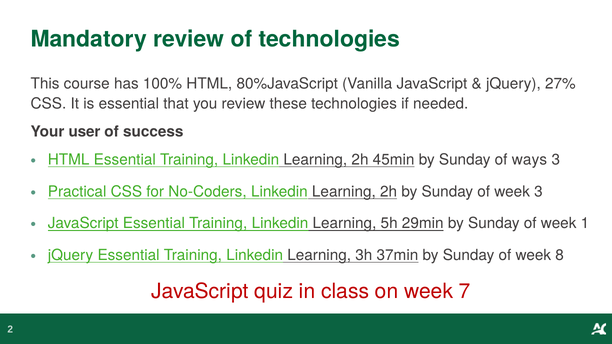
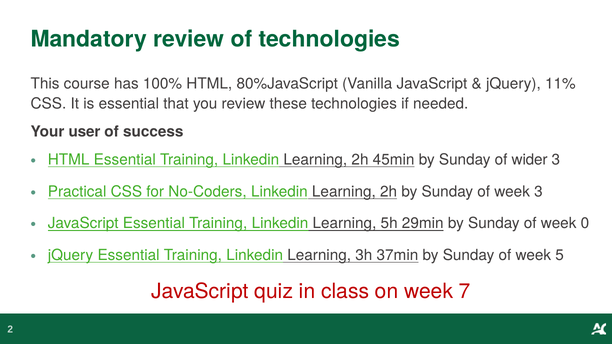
27%: 27% -> 11%
ways: ways -> wider
1: 1 -> 0
8: 8 -> 5
